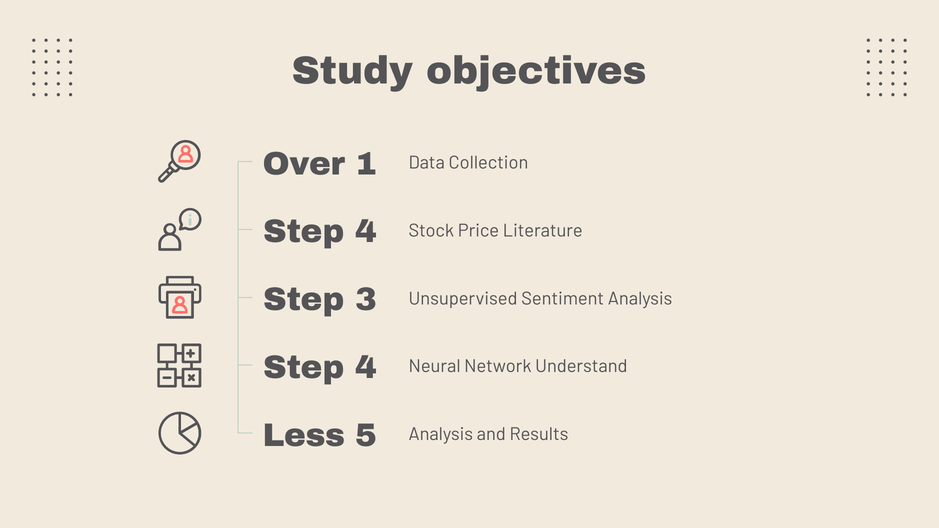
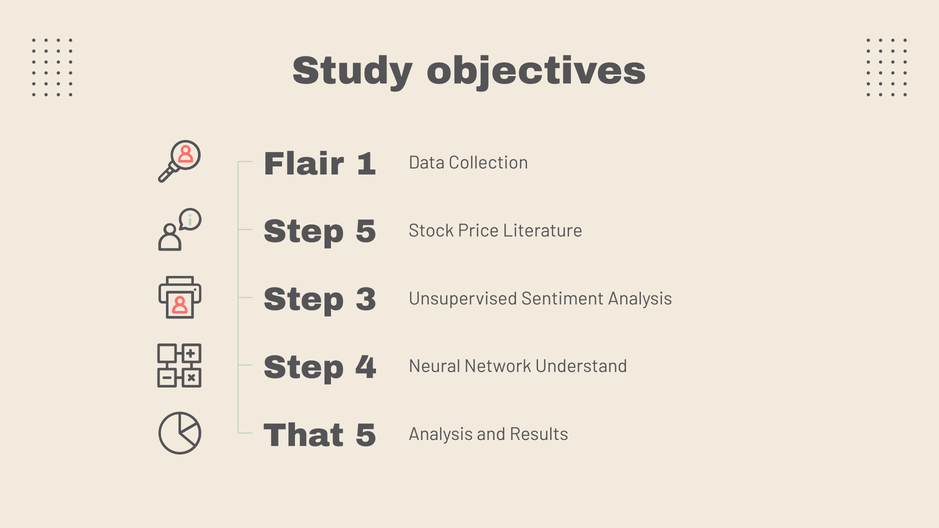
Over: Over -> Flair
4 at (366, 232): 4 -> 5
Less: Less -> That
